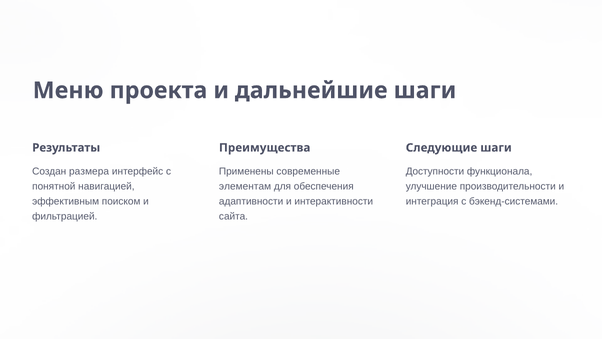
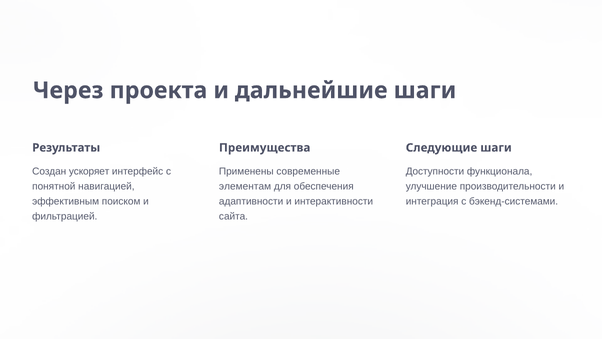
Меню: Меню -> Через
размера: размера -> ускоряет
